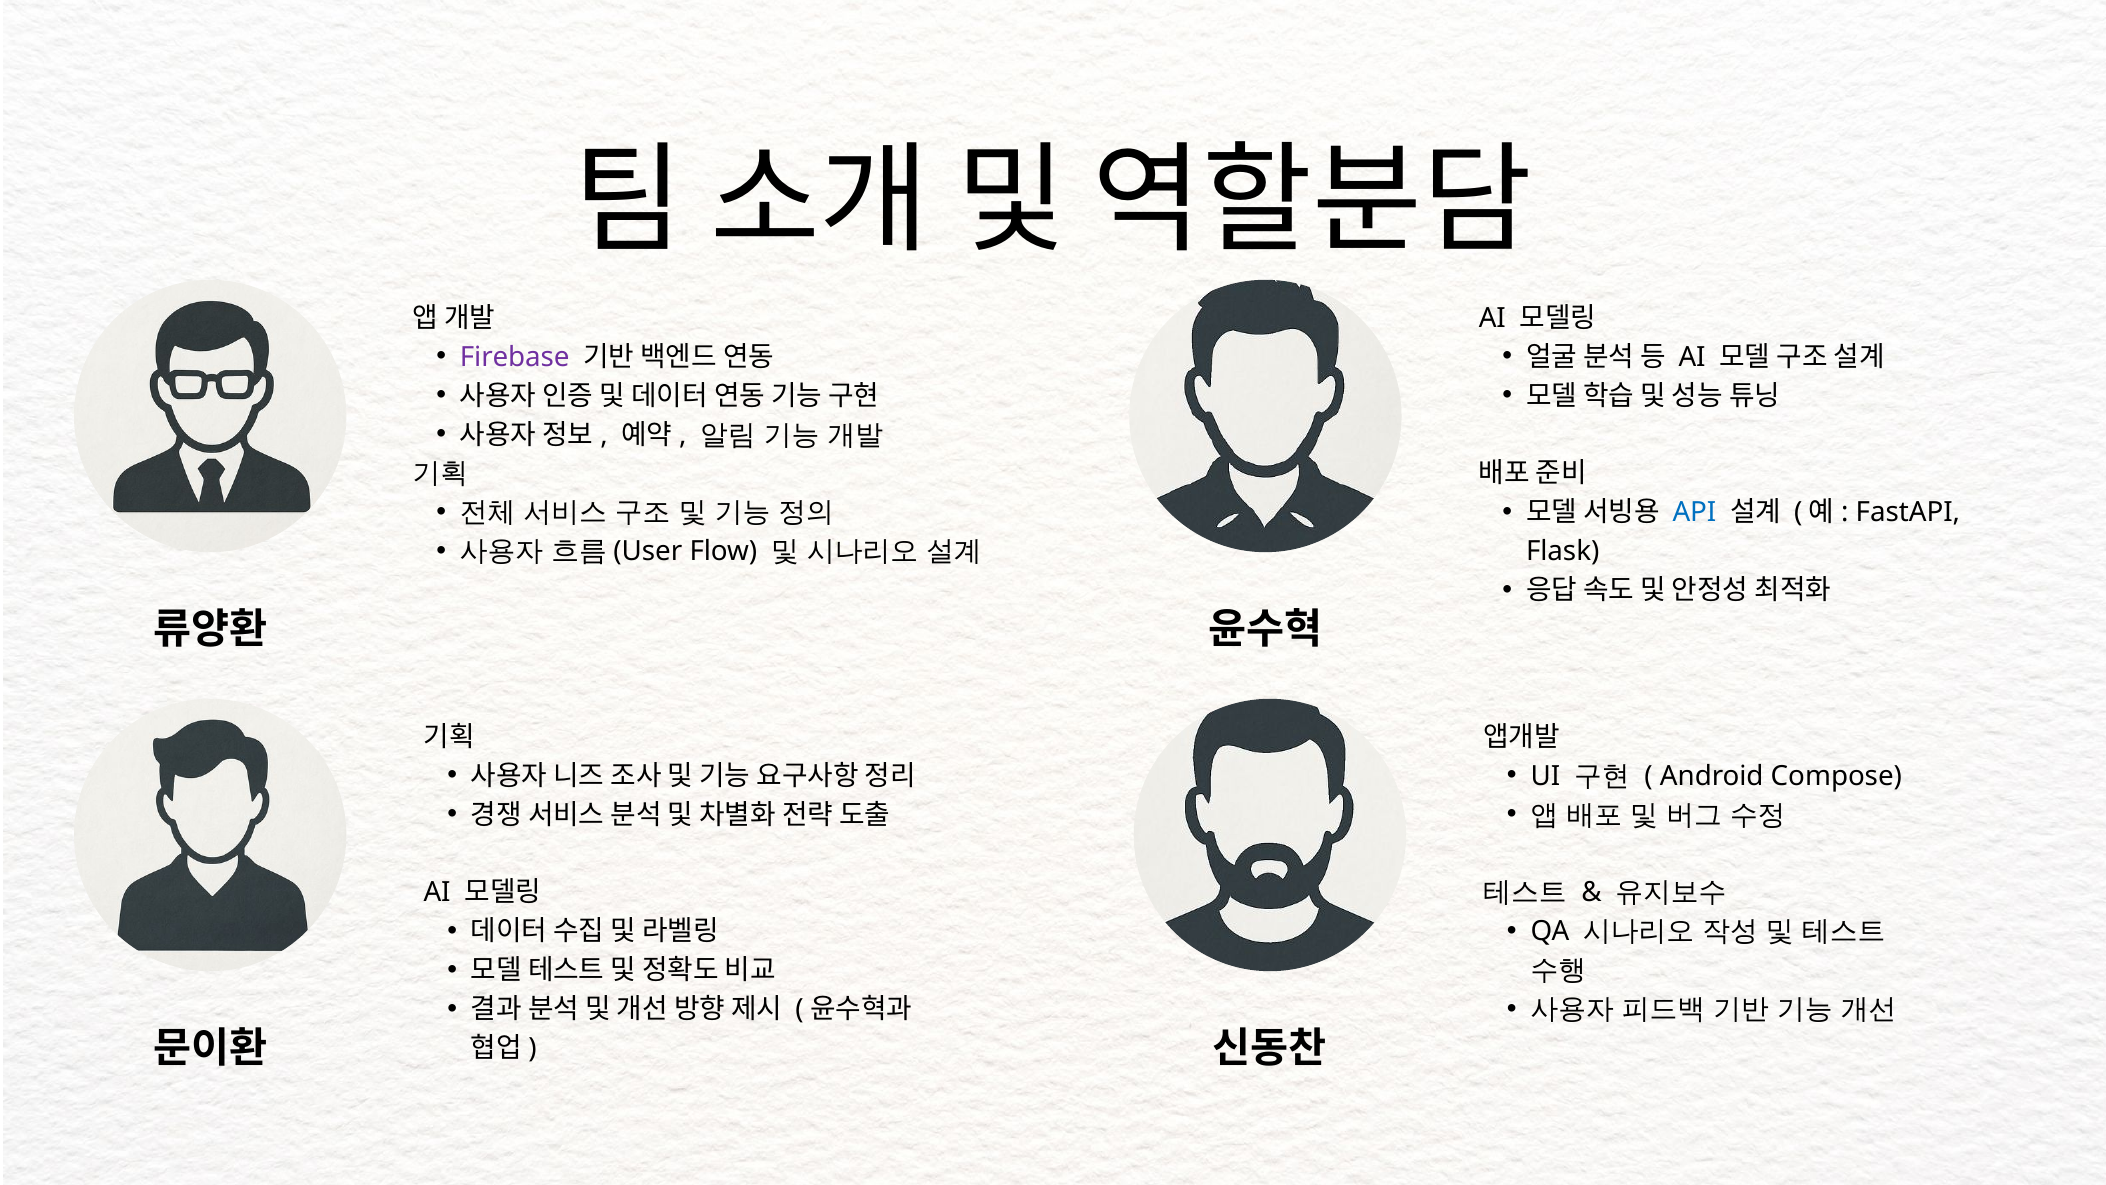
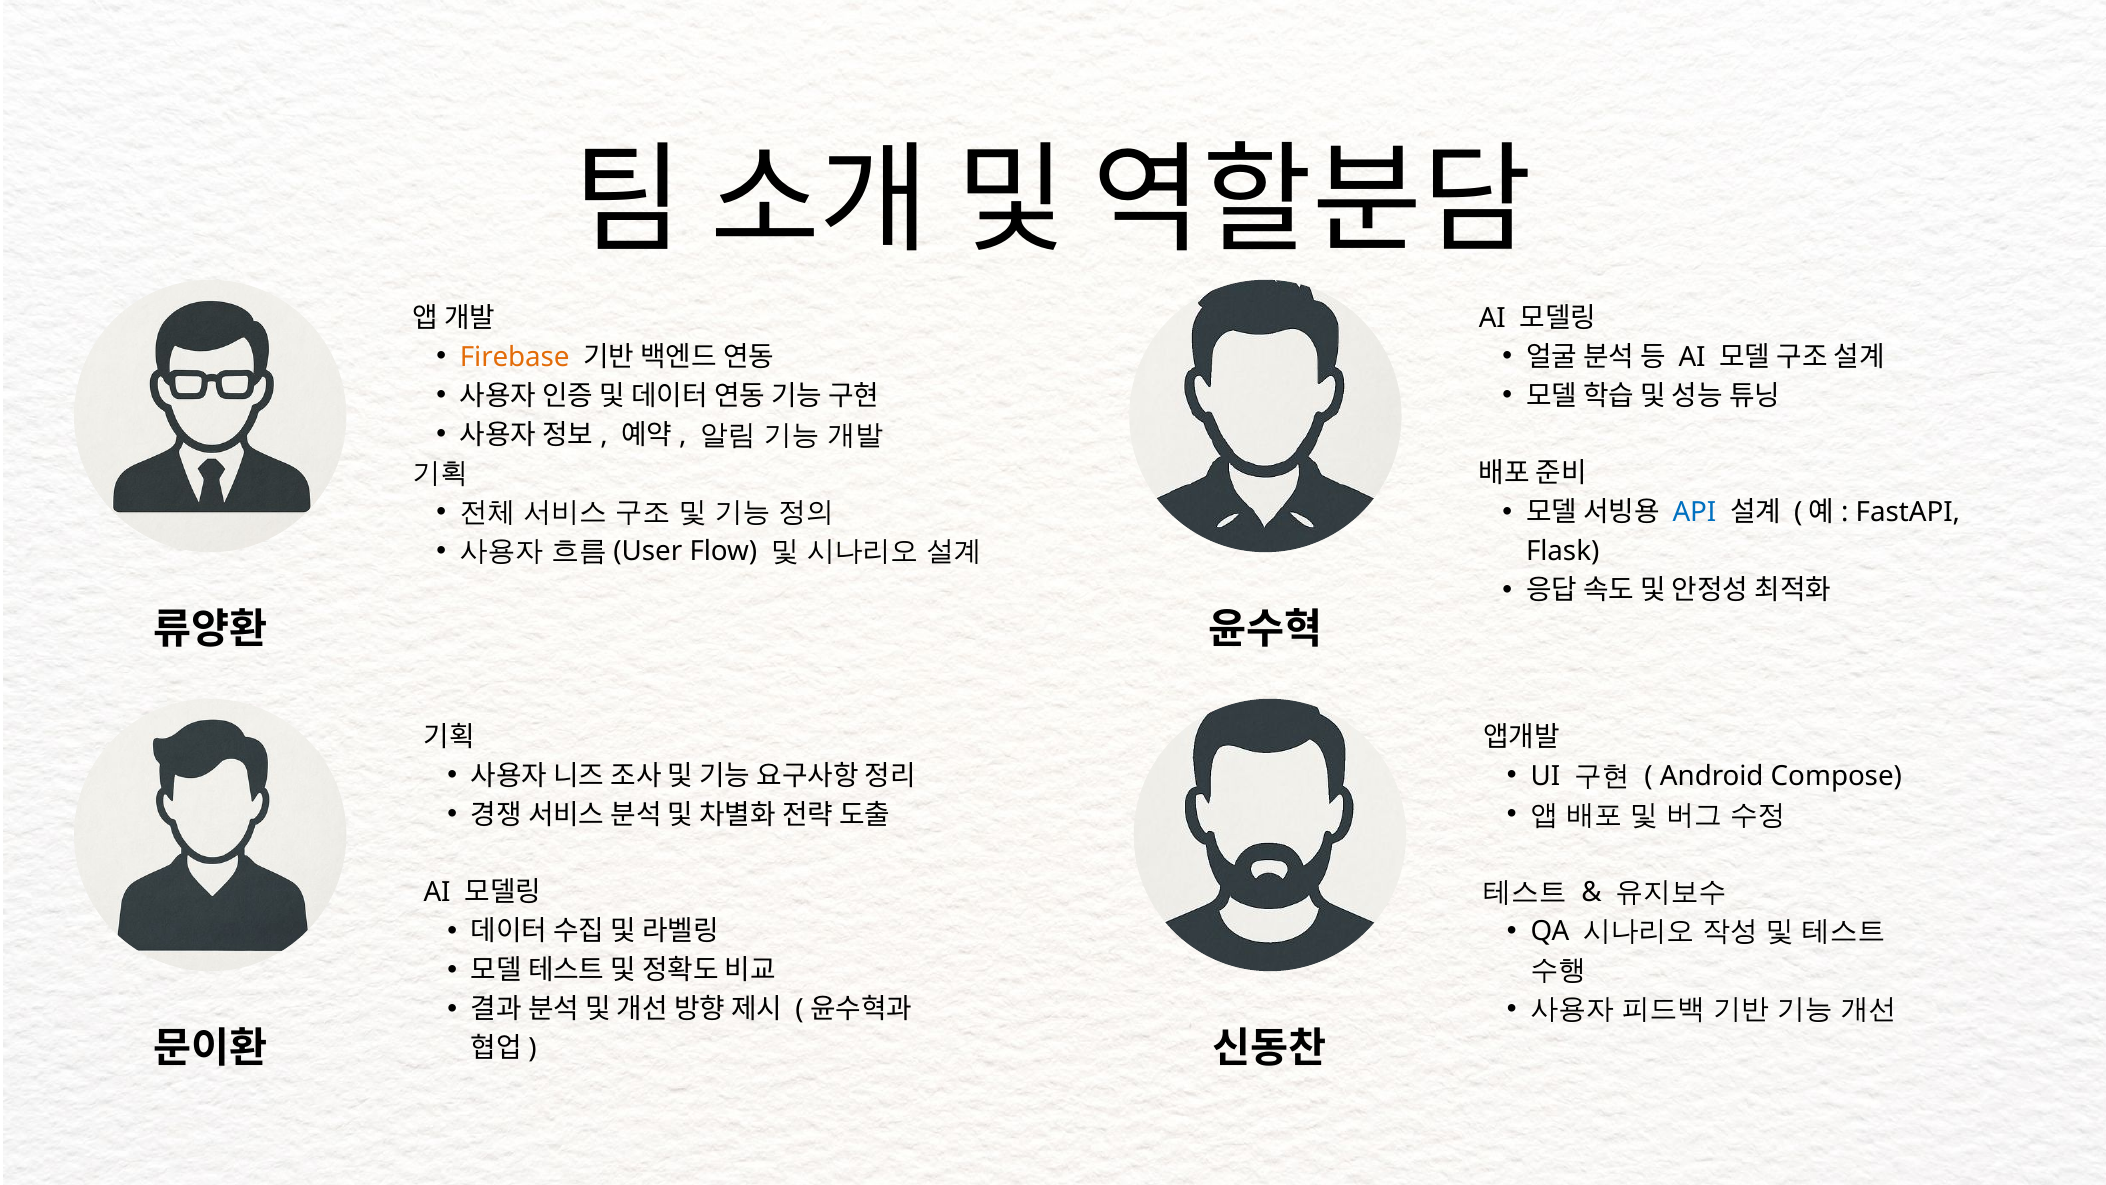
Firebase colour: purple -> orange
